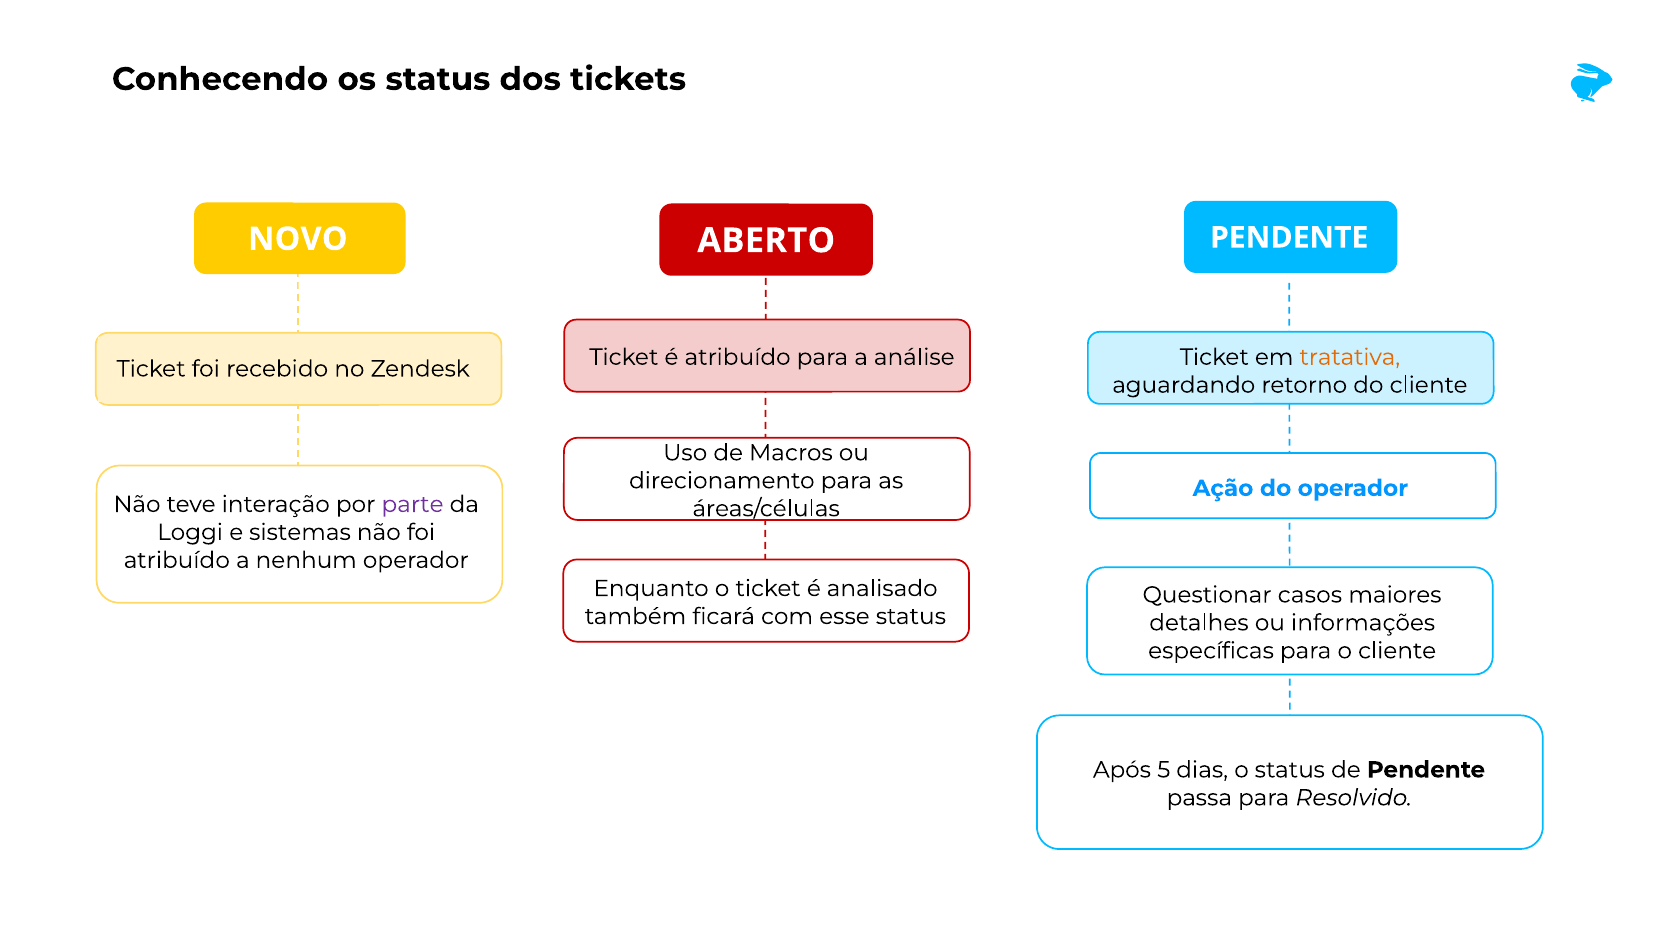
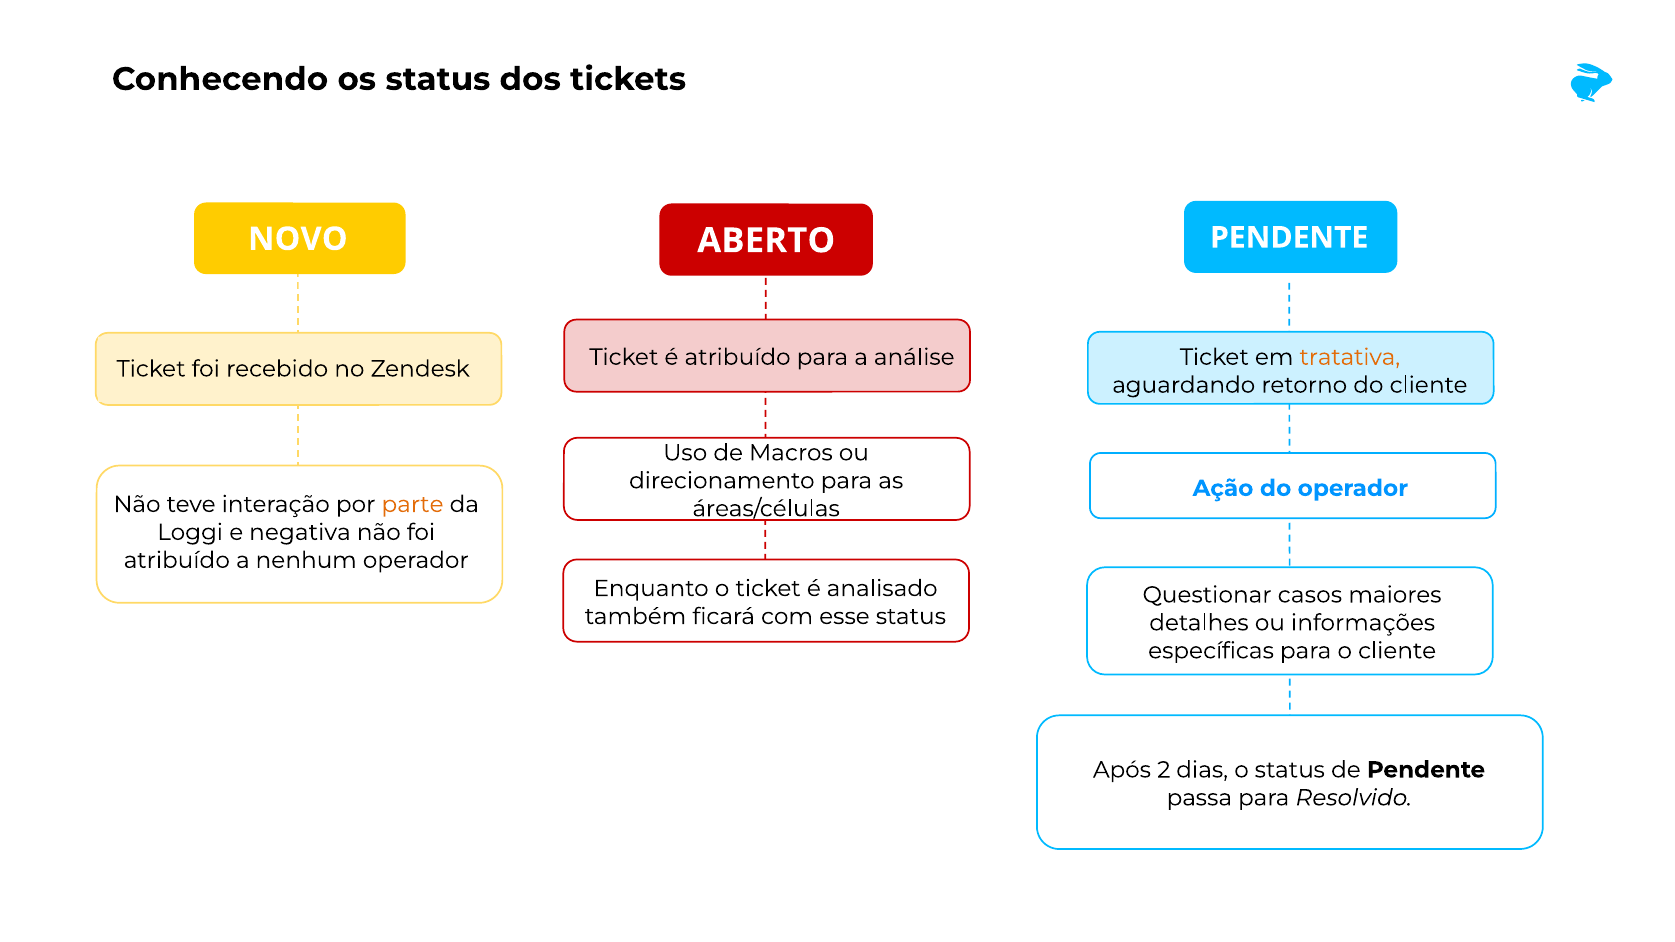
parte colour: purple -> orange
sistemas: sistemas -> negativa
5: 5 -> 2
